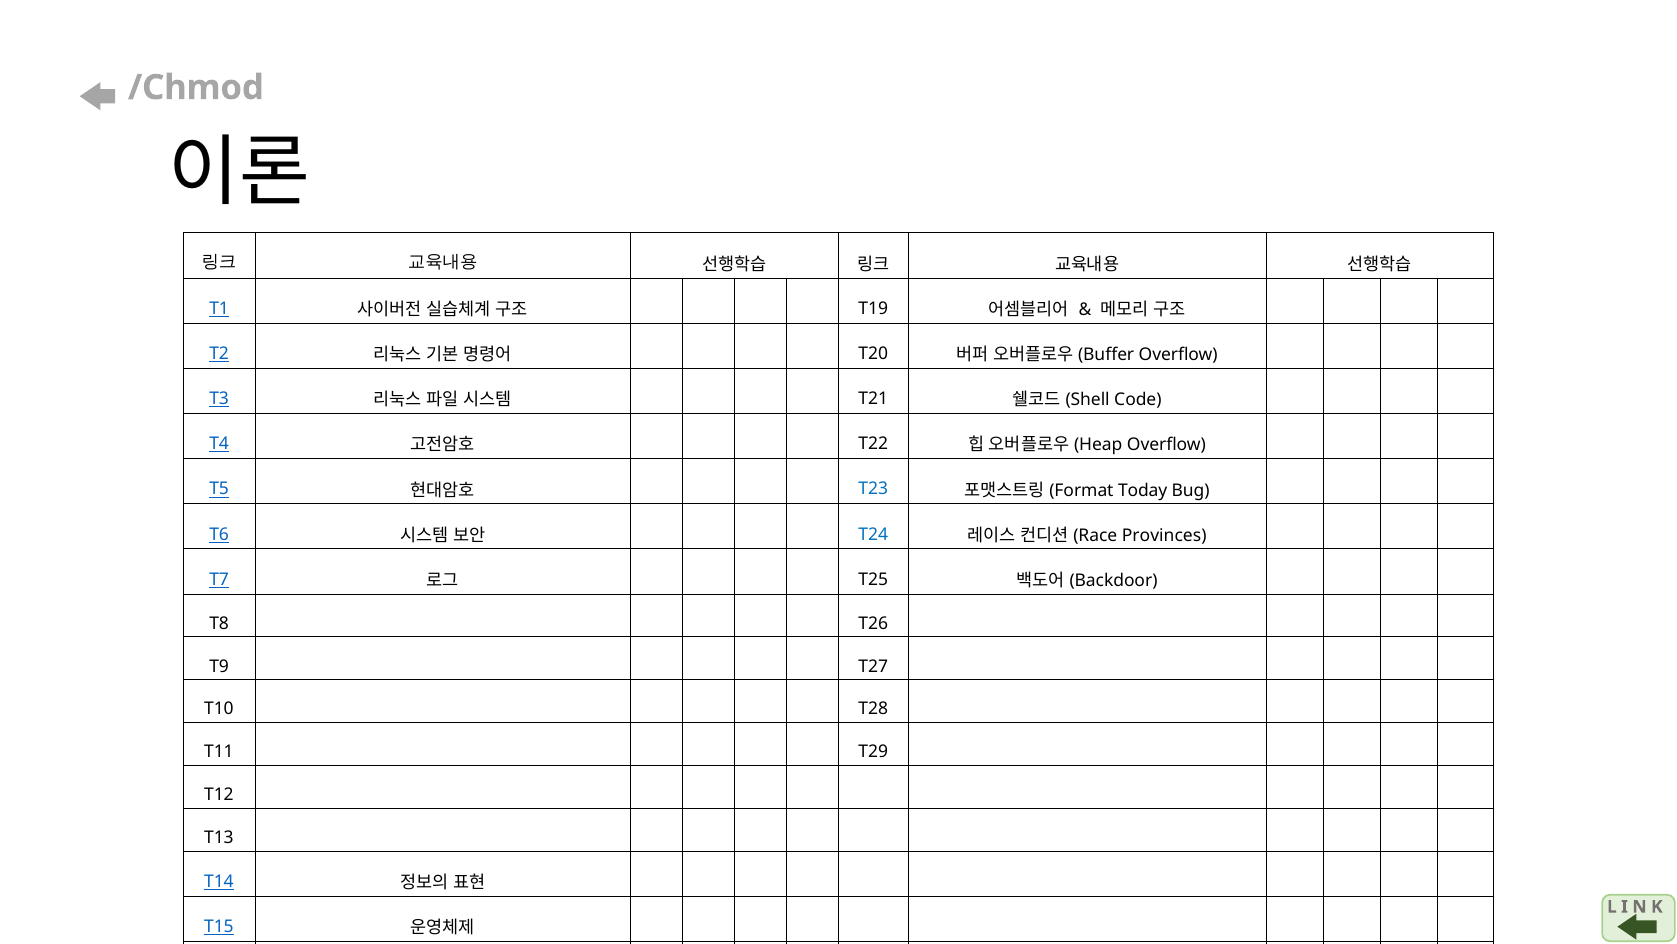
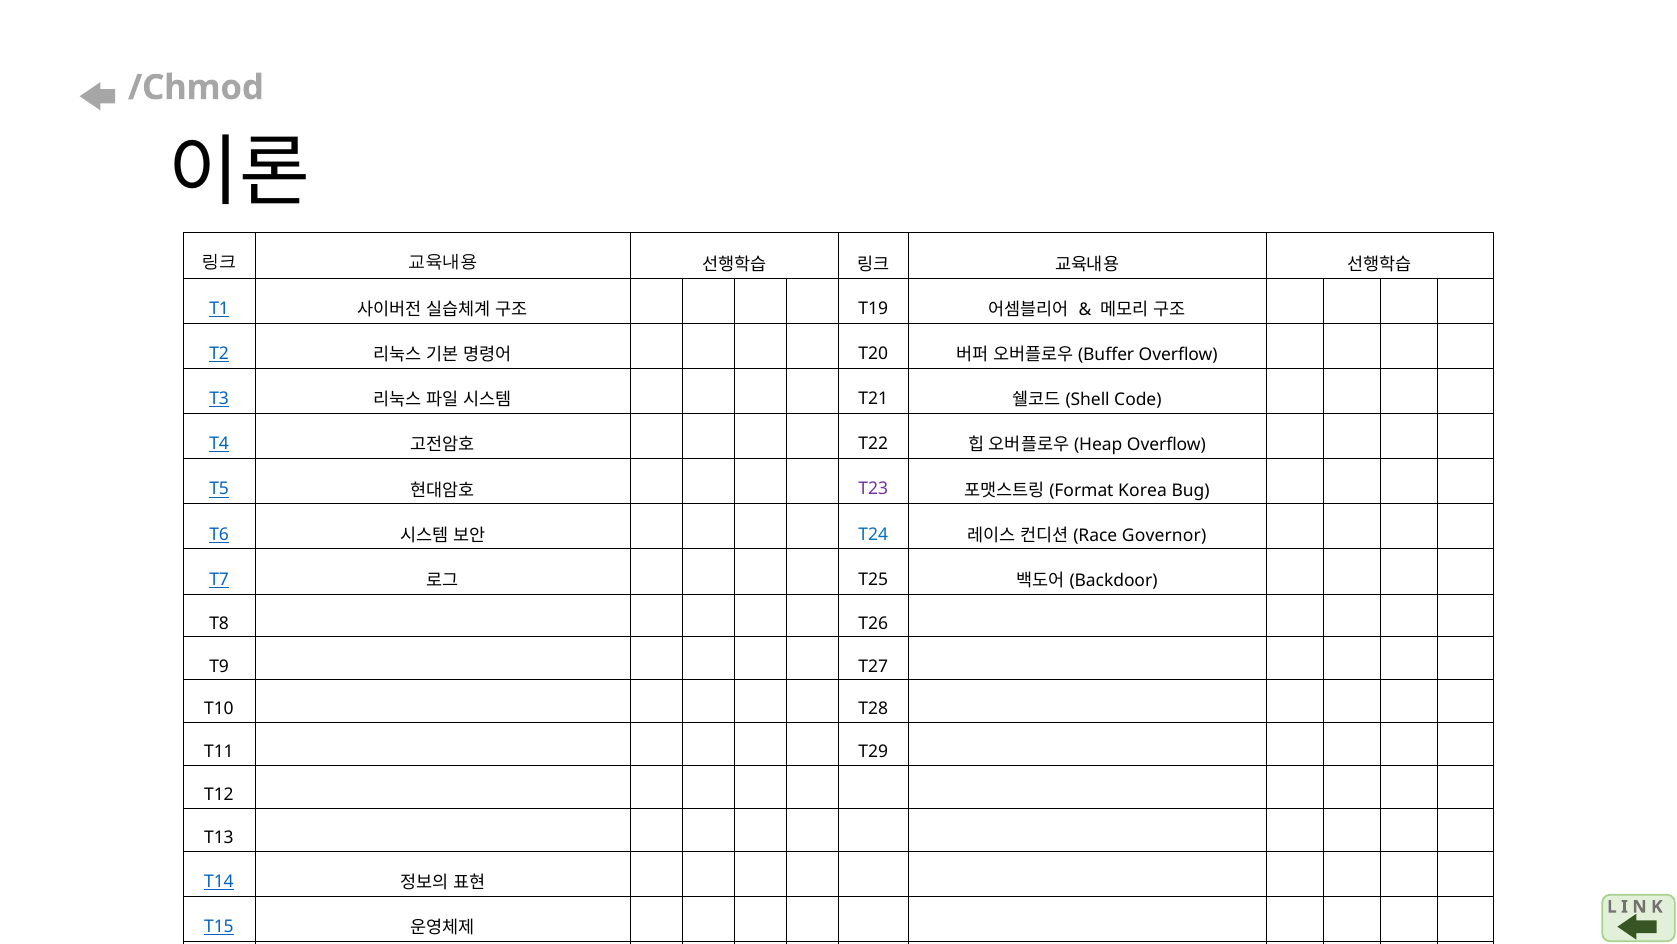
T23 colour: blue -> purple
Today: Today -> Korea
Provinces: Provinces -> Governor
